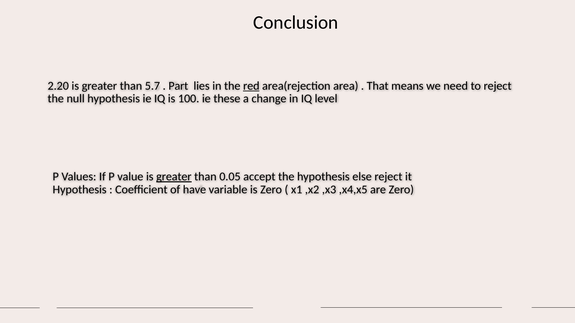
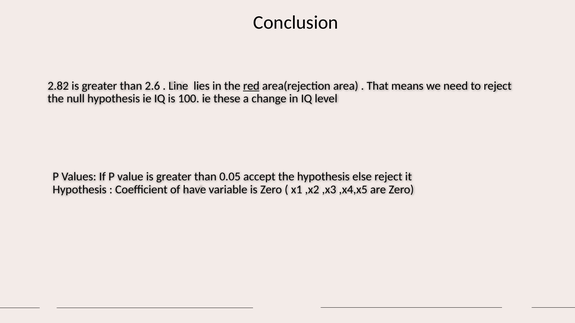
2.20: 2.20 -> 2.82
5.7: 5.7 -> 2.6
Part: Part -> Line
greater at (174, 177) underline: present -> none
